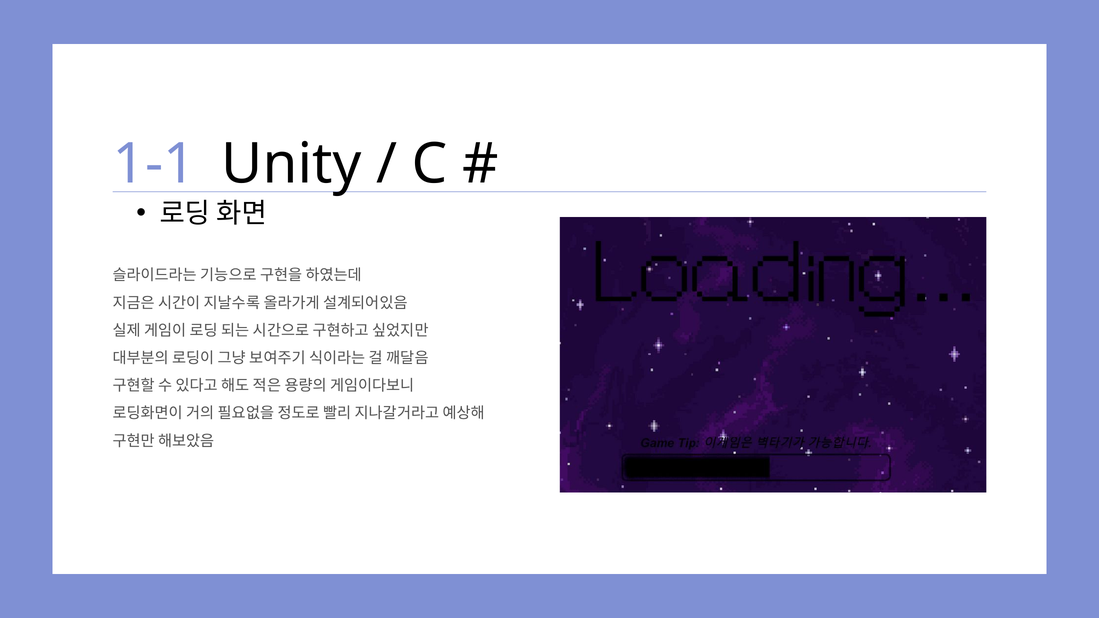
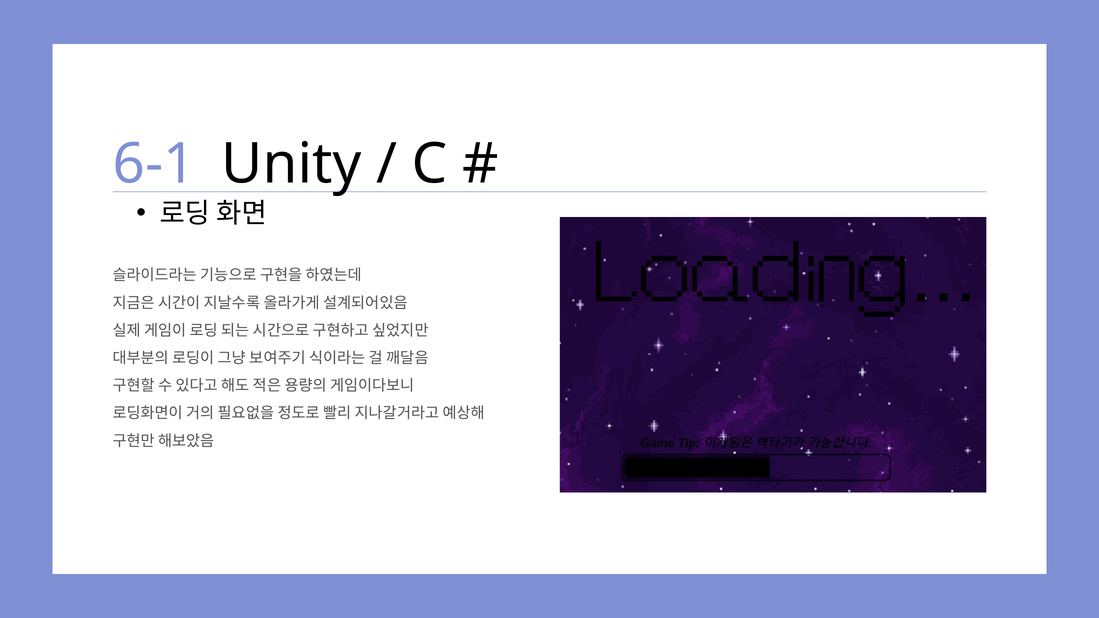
1-1: 1-1 -> 6-1
